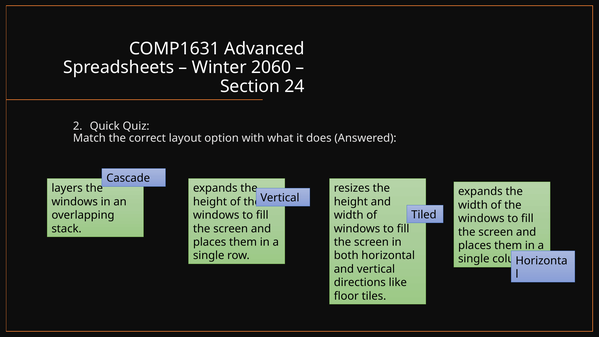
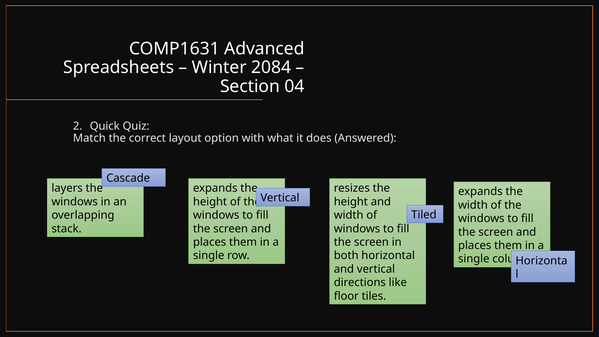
2060: 2060 -> 2084
24: 24 -> 04
